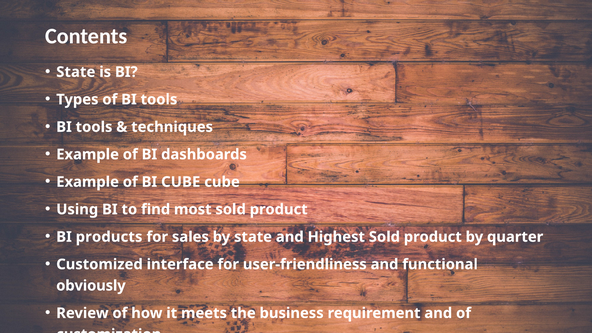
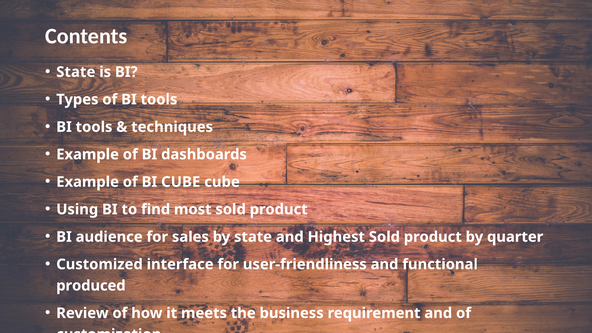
products: products -> audience
obviously: obviously -> produced
